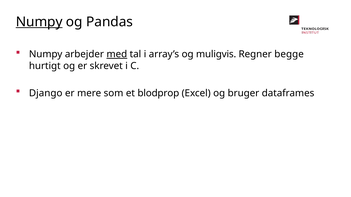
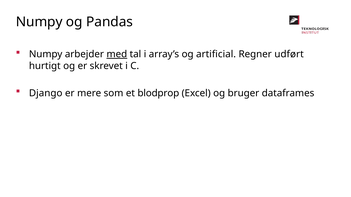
Numpy at (39, 22) underline: present -> none
muligvis: muligvis -> artificial
begge: begge -> udført
